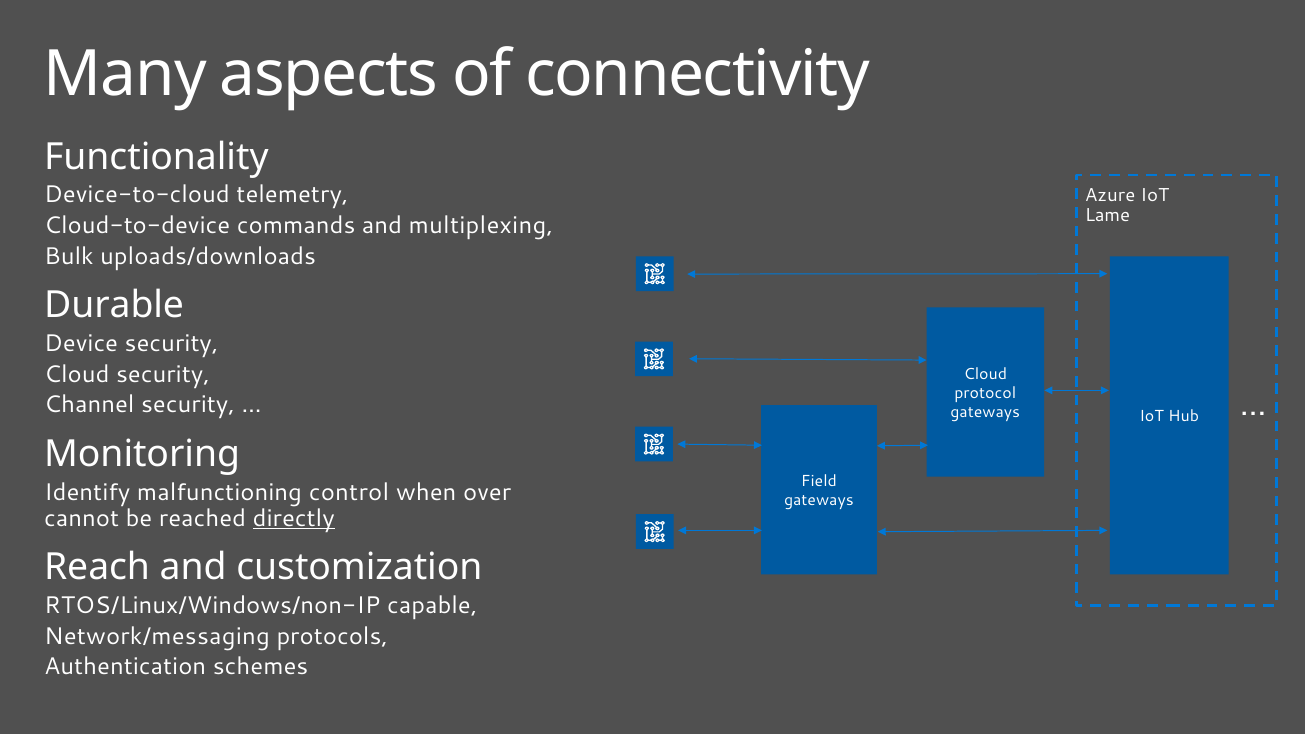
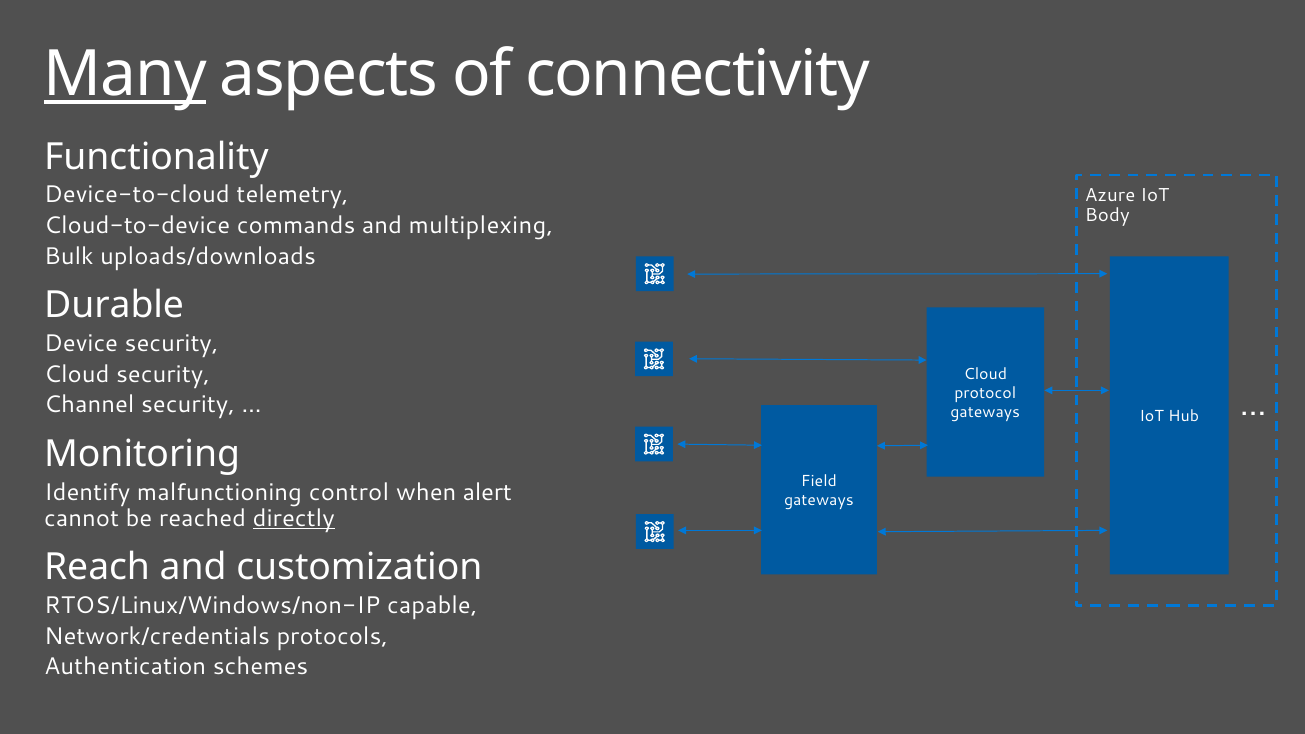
Many underline: none -> present
Lame: Lame -> Body
over: over -> alert
Network/messaging: Network/messaging -> Network/credentials
